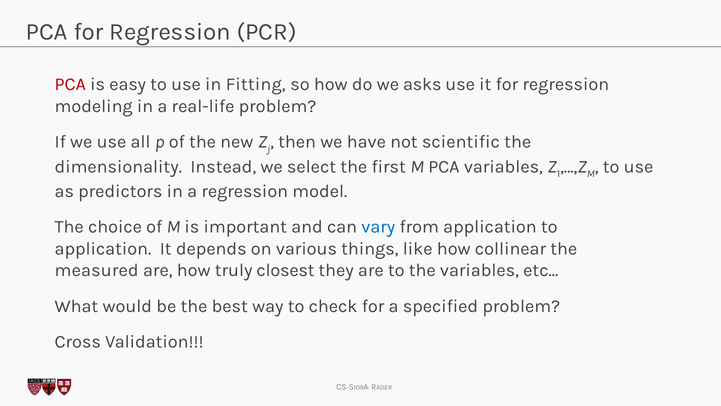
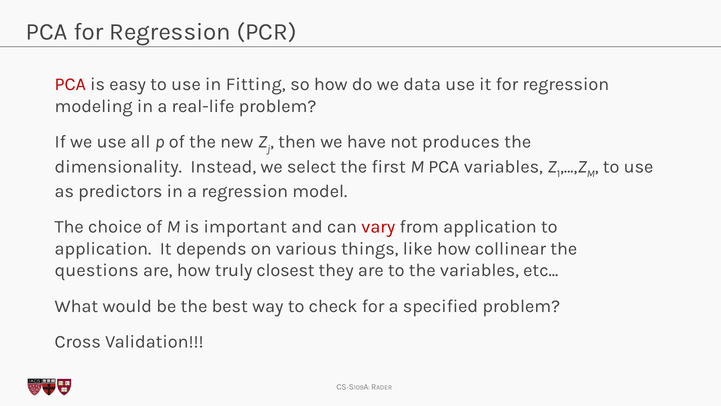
asks: asks -> data
scientific: scientific -> produces
vary colour: blue -> red
measured: measured -> questions
